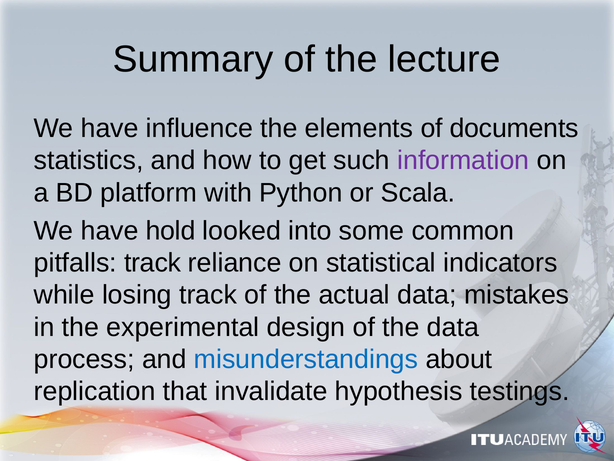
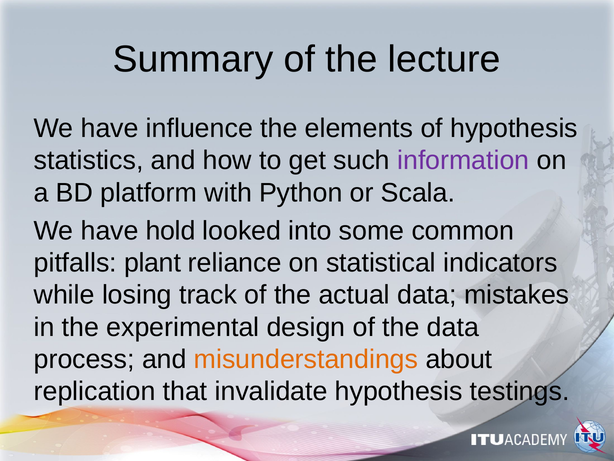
of documents: documents -> hypothesis
pitfalls track: track -> plant
misunderstandings colour: blue -> orange
